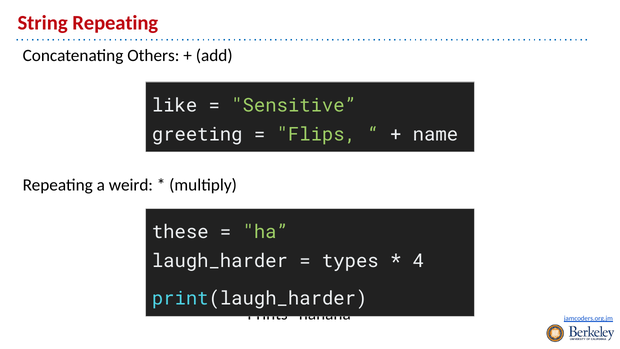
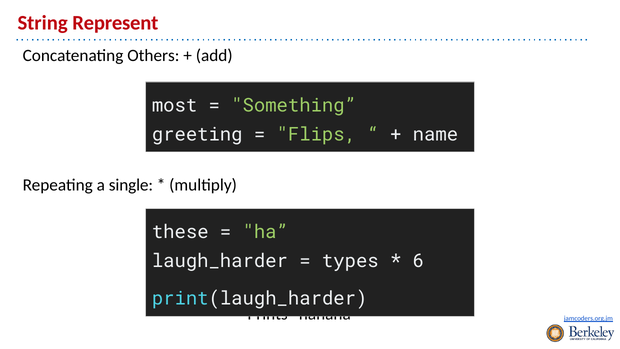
String Repeating: Repeating -> Represent
like: like -> most
Sensitive: Sensitive -> Something
weird: weird -> single
4: 4 -> 6
